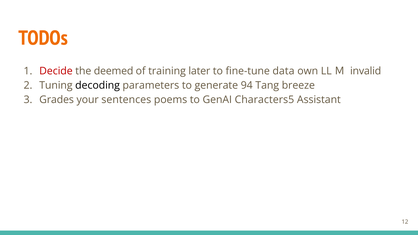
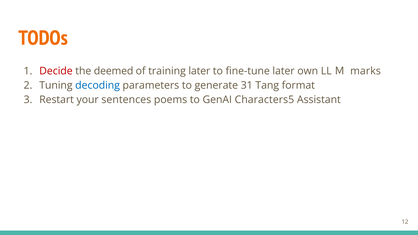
fine-tune data: data -> later
invalid: invalid -> marks
decoding colour: black -> blue
94: 94 -> 31
breeze: breeze -> format
Grades: Grades -> Restart
